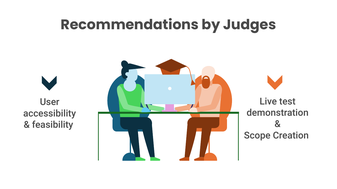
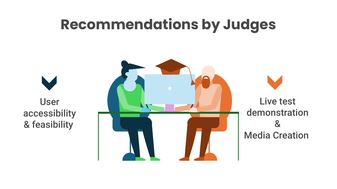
Scope: Scope -> Media
